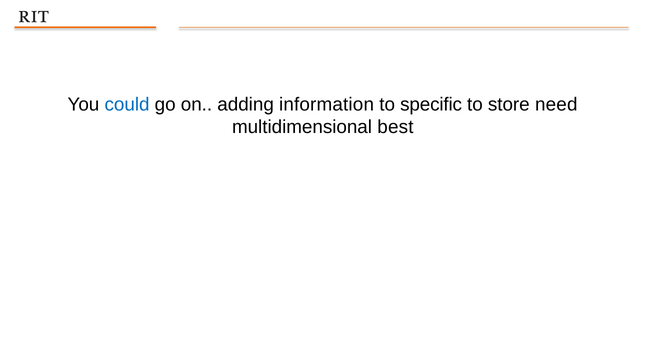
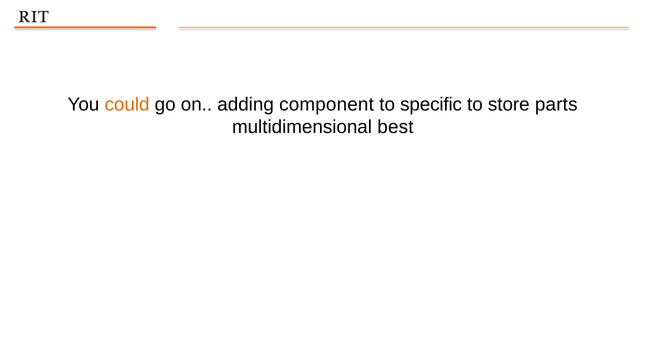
could colour: blue -> orange
information: information -> component
need: need -> parts
